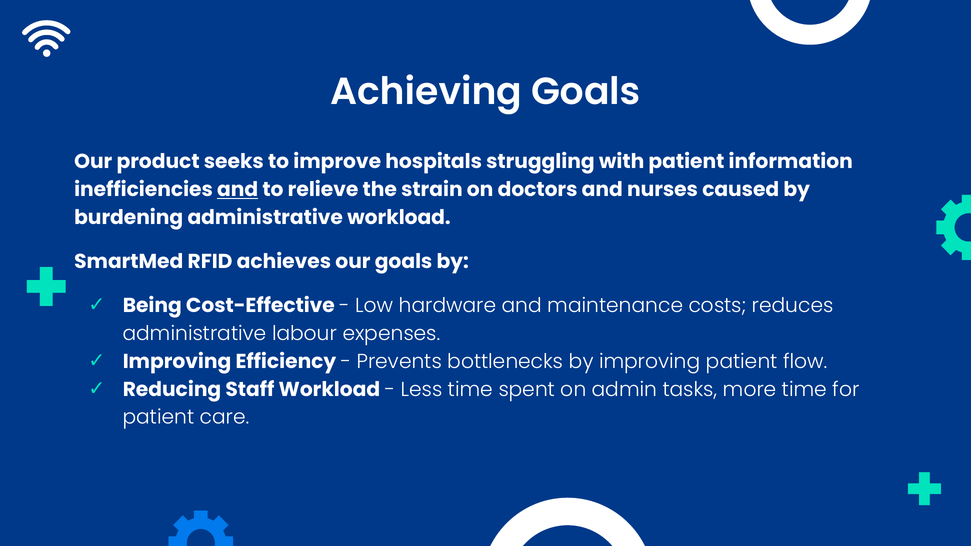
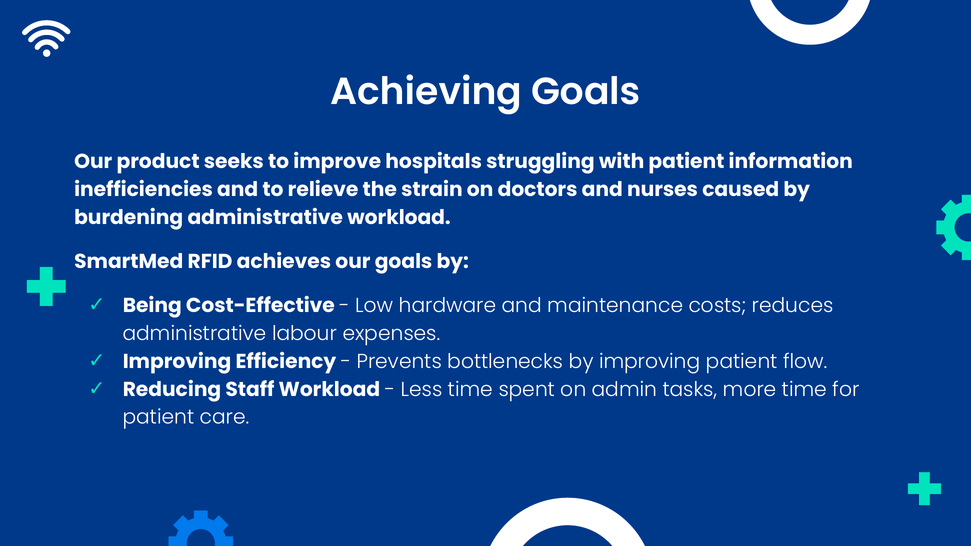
and at (238, 190) underline: present -> none
